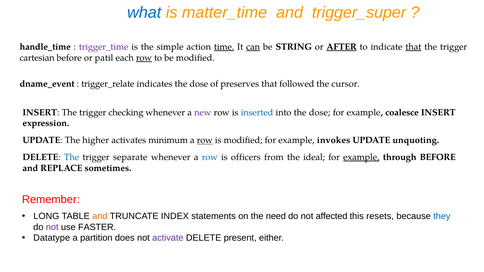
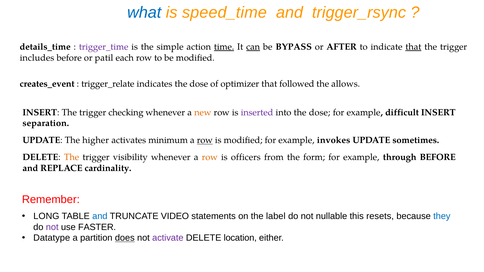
matter_time: matter_time -> speed_time
trigger_super: trigger_super -> trigger_rsync
handle_time: handle_time -> details_time
STRING: STRING -> BYPASS
AFTER underline: present -> none
cartesian: cartesian -> includes
row at (144, 58) underline: present -> none
dname_event: dname_event -> creates_event
preserves: preserves -> optimizer
cursor: cursor -> allows
new colour: purple -> orange
inserted colour: blue -> purple
coalesce: coalesce -> difficult
expression: expression -> separation
unquoting: unquoting -> sometimes
The at (72, 157) colour: blue -> orange
separate: separate -> visibility
row at (210, 157) colour: blue -> orange
ideal: ideal -> form
example at (361, 157) underline: present -> none
sometimes: sometimes -> cardinality
and at (100, 216) colour: orange -> blue
INDEX: INDEX -> VIDEO
need: need -> label
affected: affected -> nullable
does underline: none -> present
present: present -> location
